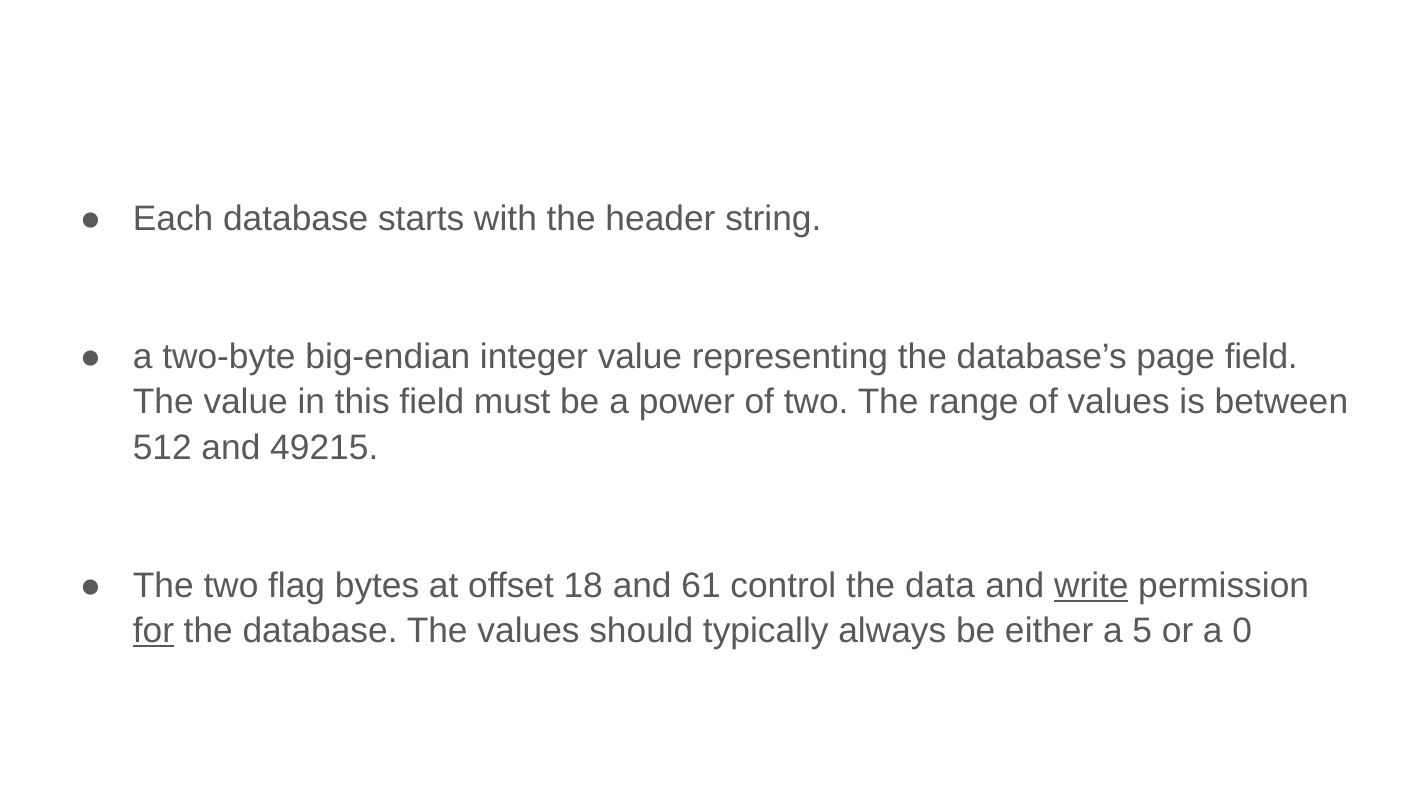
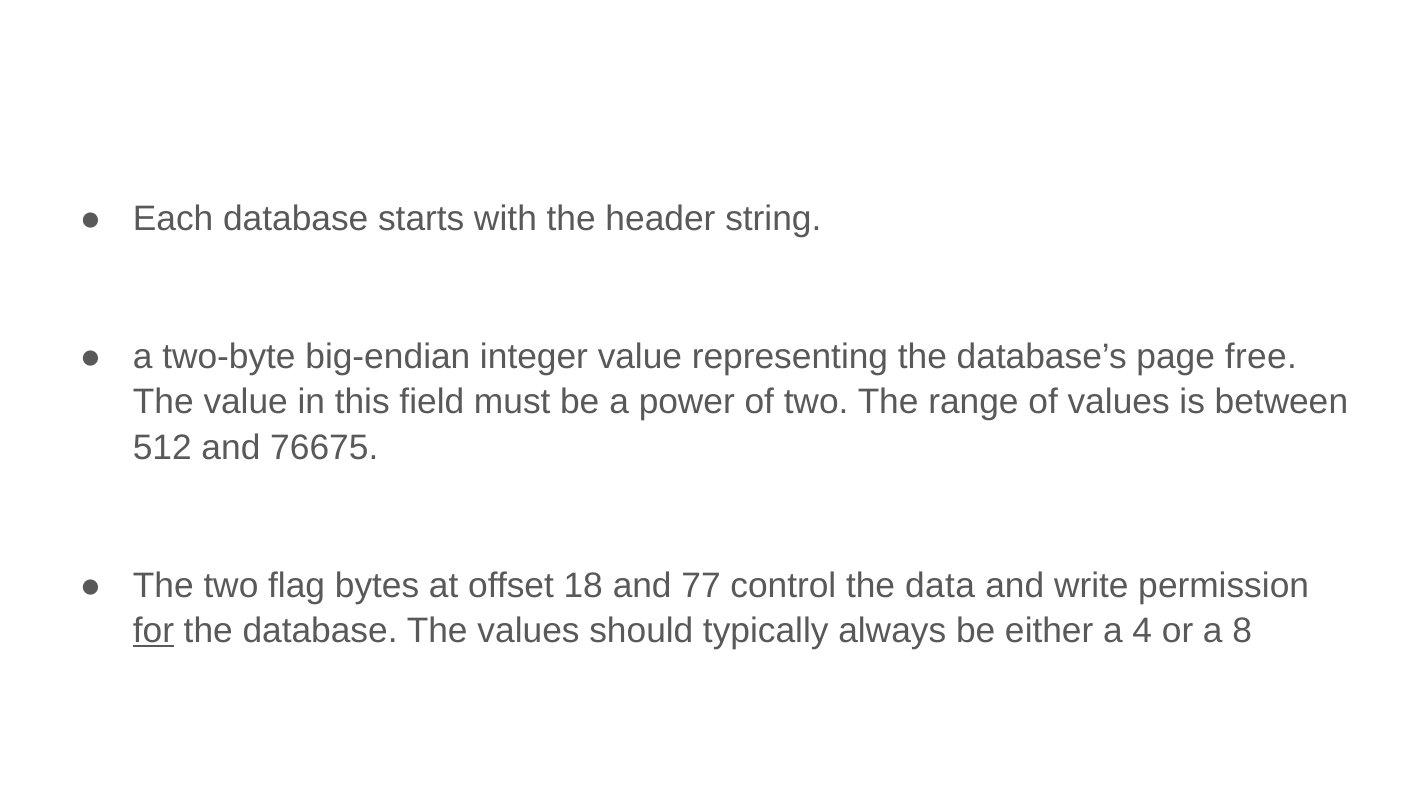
page field: field -> free
49215: 49215 -> 76675
61: 61 -> 77
write underline: present -> none
5: 5 -> 4
0: 0 -> 8
